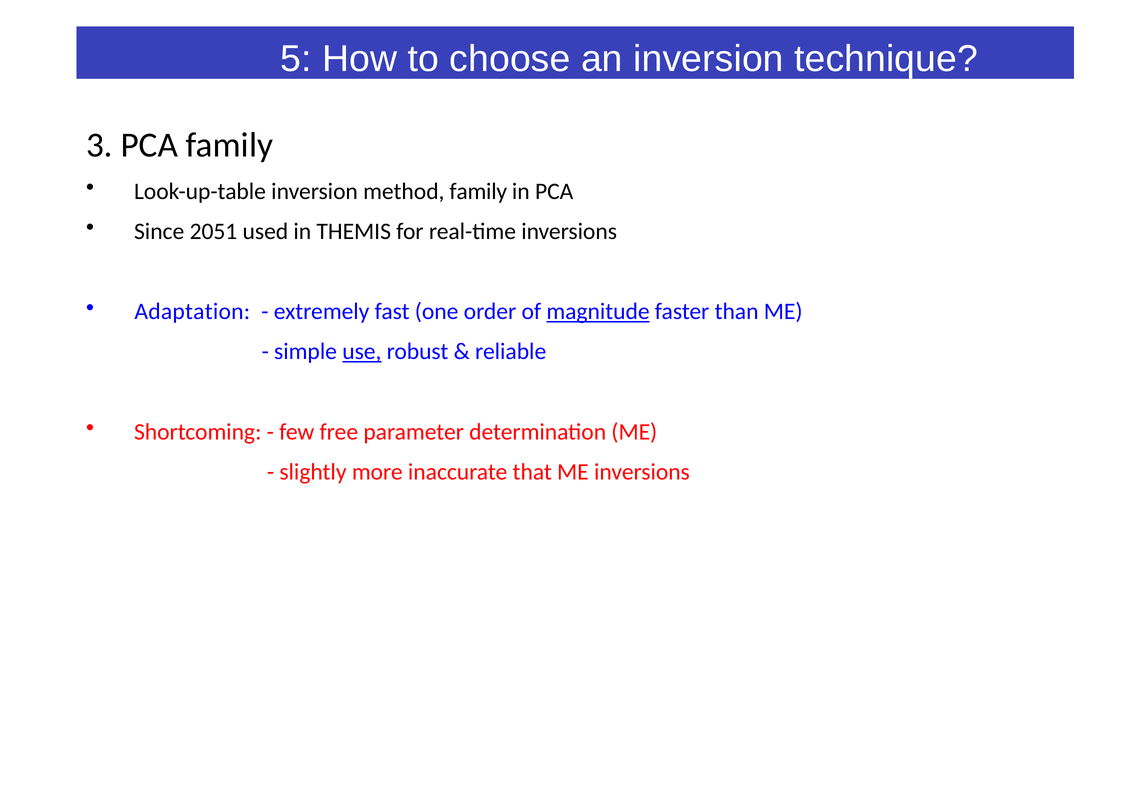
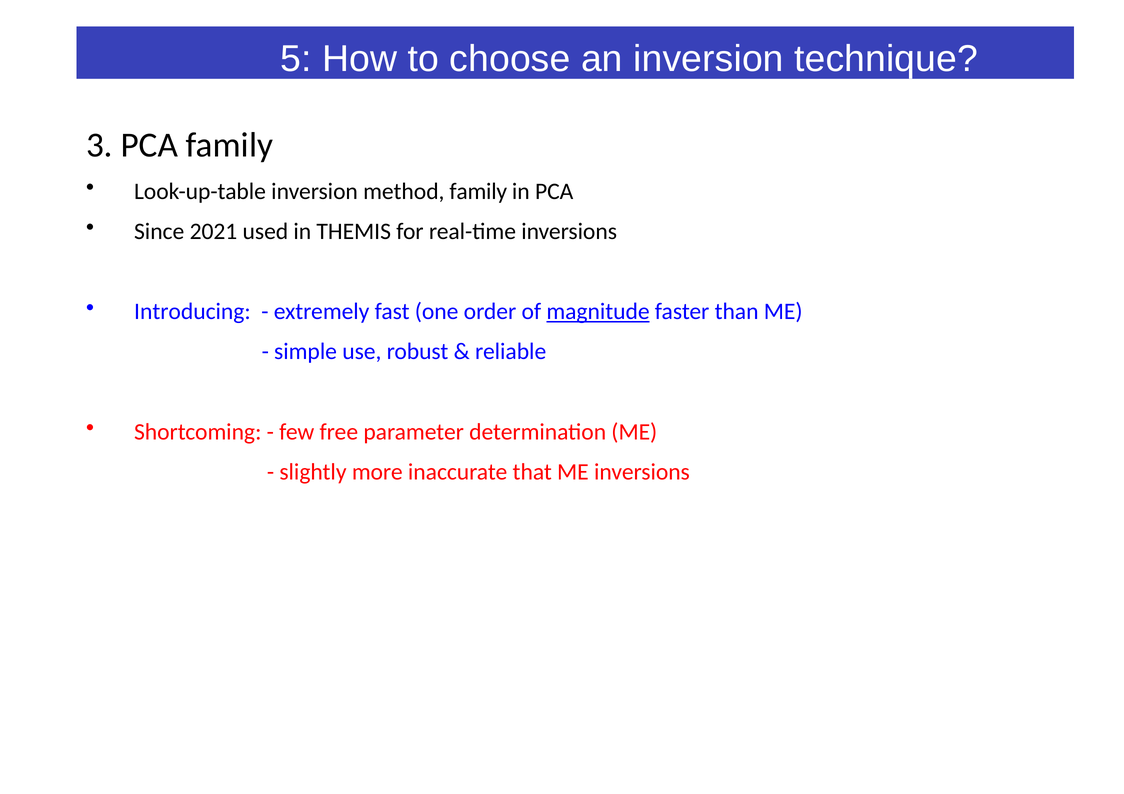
2051: 2051 -> 2021
Adaptation: Adaptation -> Introducing
use underline: present -> none
